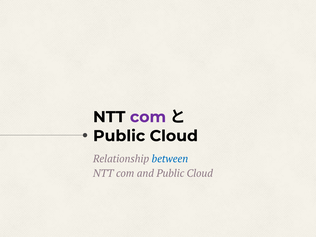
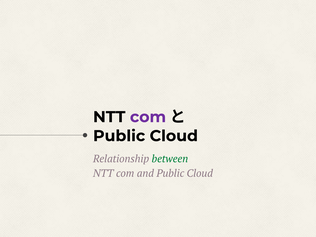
between colour: blue -> green
